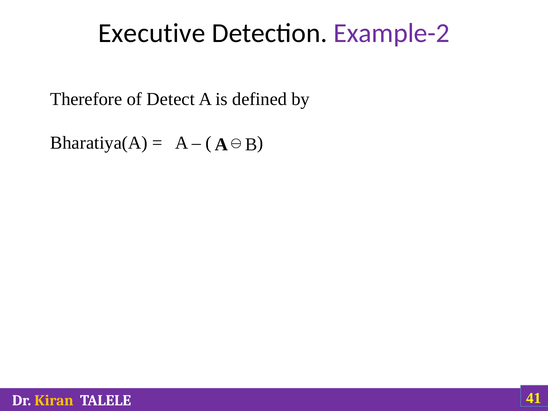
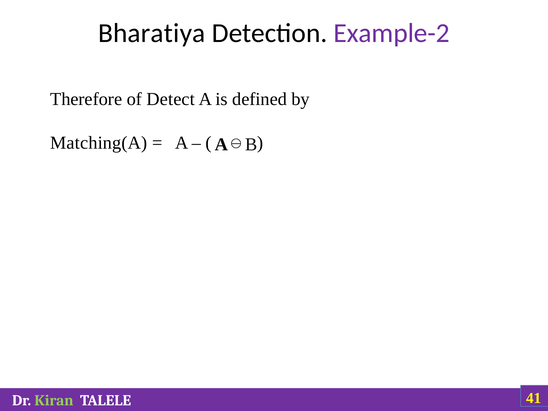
Executive: Executive -> Bharatiya
Bharatiya(A: Bharatiya(A -> Matching(A
Kiran colour: yellow -> light green
